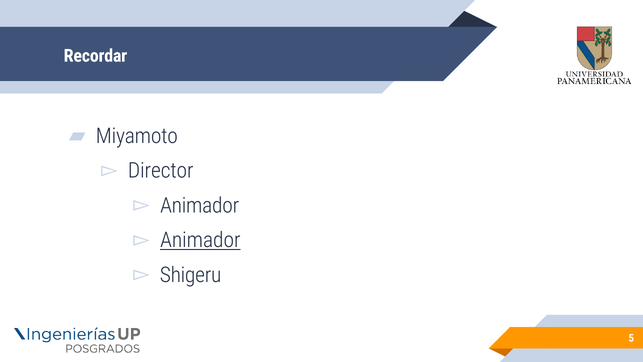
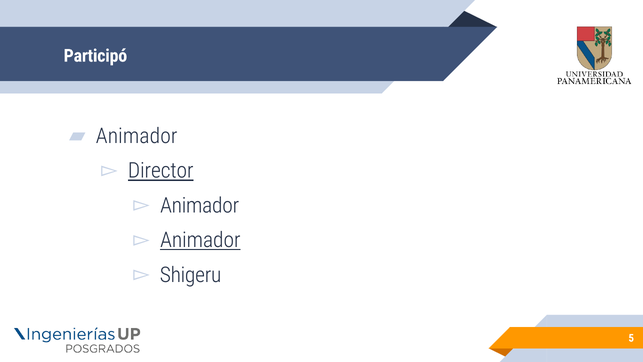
Recordar: Recordar -> Participó
Miyamoto at (137, 136): Miyamoto -> Animador
Director underline: none -> present
